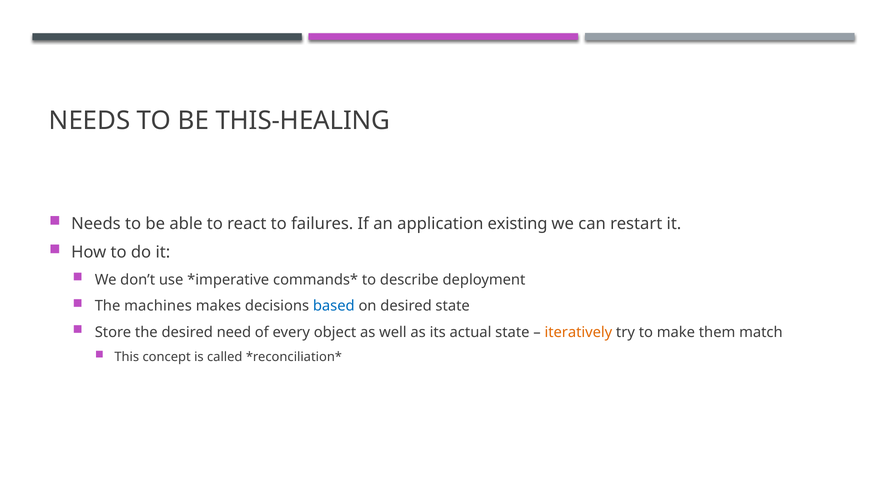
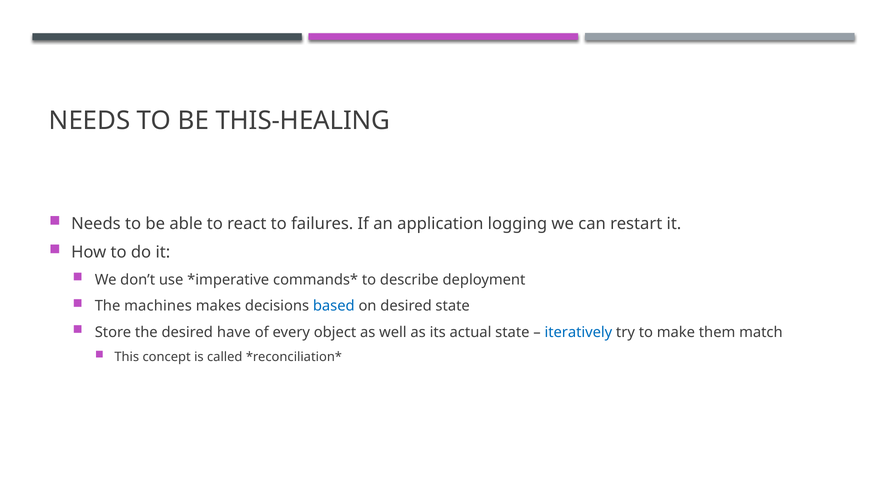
existing: existing -> logging
need: need -> have
iteratively colour: orange -> blue
